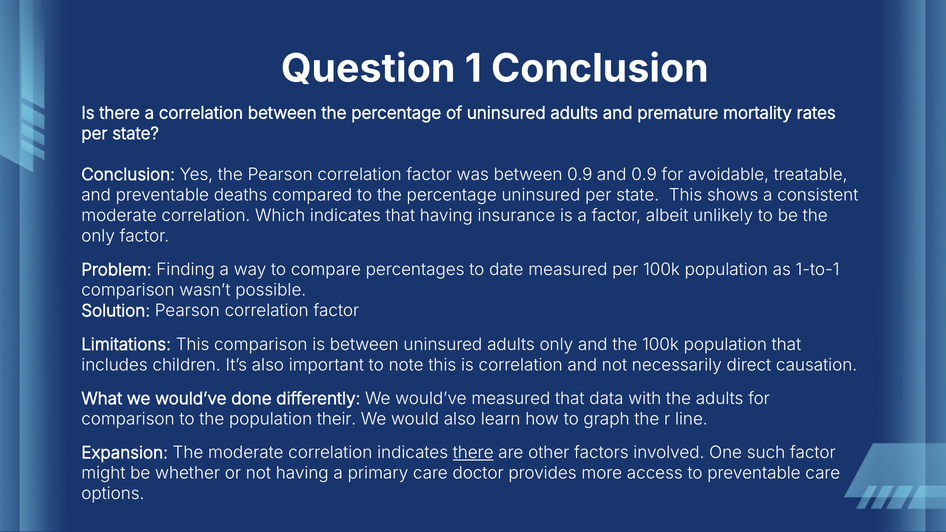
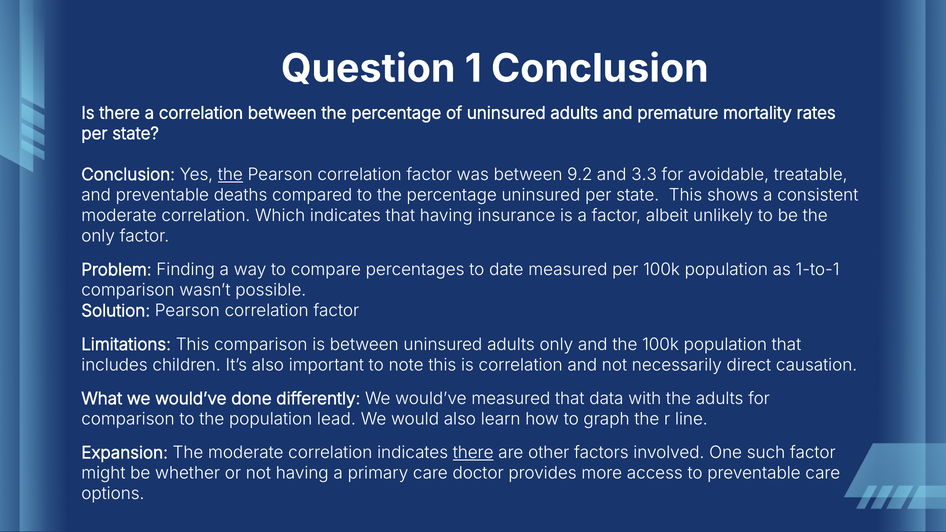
the at (230, 175) underline: none -> present
between 0.9: 0.9 -> 9.2
and 0.9: 0.9 -> 3.3
their: their -> lead
